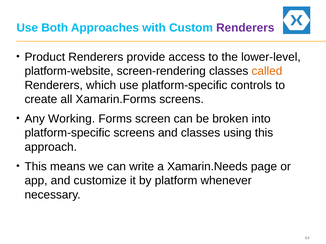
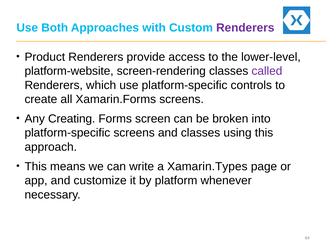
called colour: orange -> purple
Working: Working -> Creating
Xamarin.Needs: Xamarin.Needs -> Xamarin.Types
